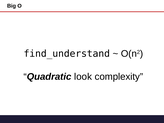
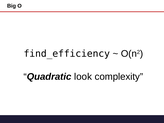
find_understand: find_understand -> find_efficiency
